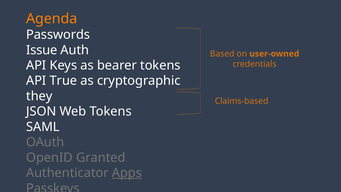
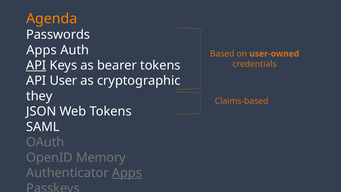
Issue at (42, 50): Issue -> Apps
API at (36, 65) underline: none -> present
True: True -> User
Granted: Granted -> Memory
